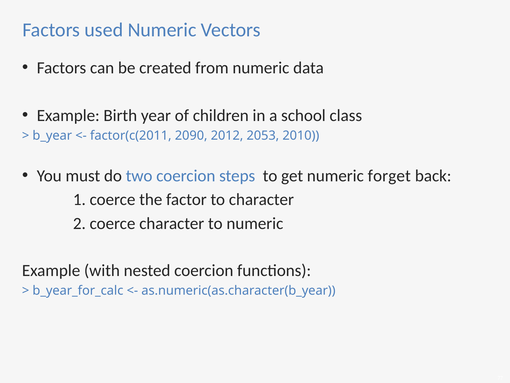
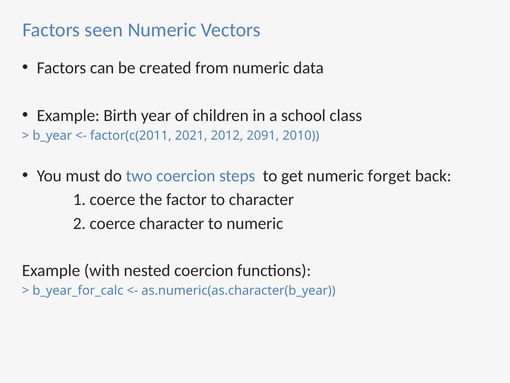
used: used -> seen
2090: 2090 -> 2021
2053: 2053 -> 2091
